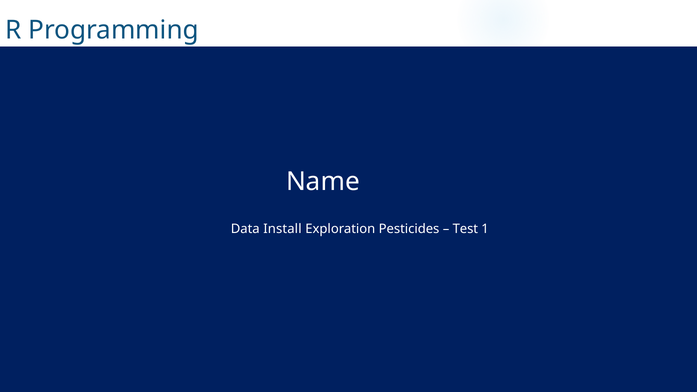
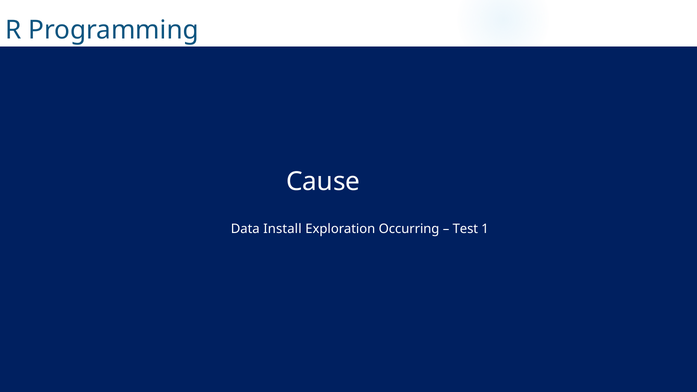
Name: Name -> Cause
Pesticides: Pesticides -> Occurring
